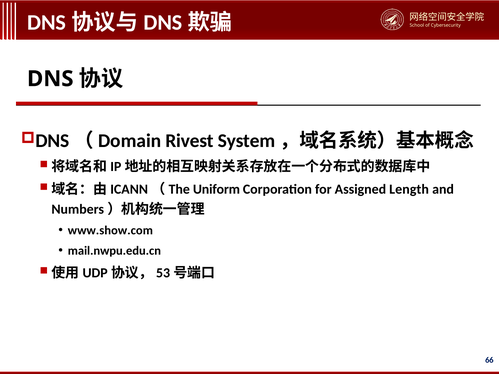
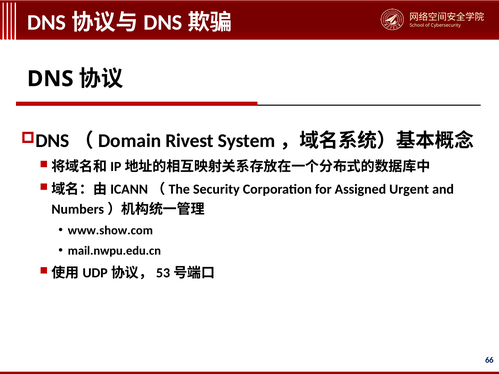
Uniform: Uniform -> Security
Length: Length -> Urgent
